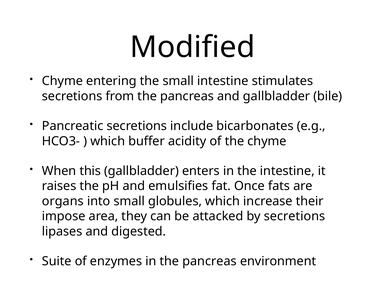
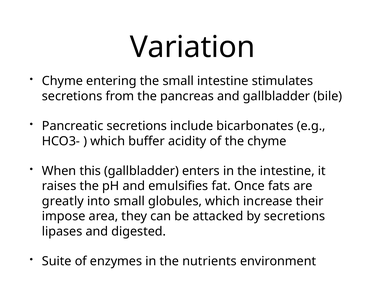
Modified: Modified -> Variation
organs: organs -> greatly
in the pancreas: pancreas -> nutrients
